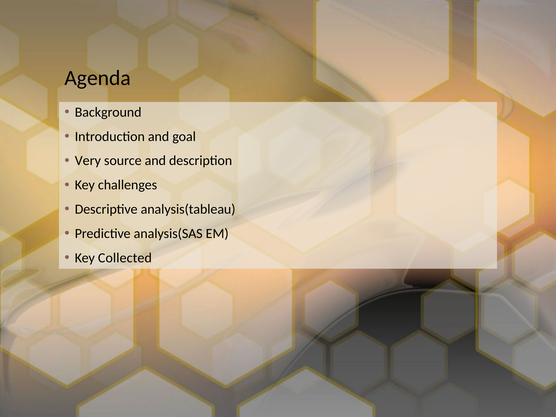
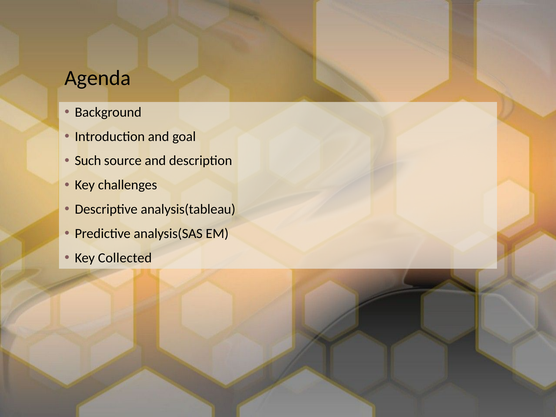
Very: Very -> Such
